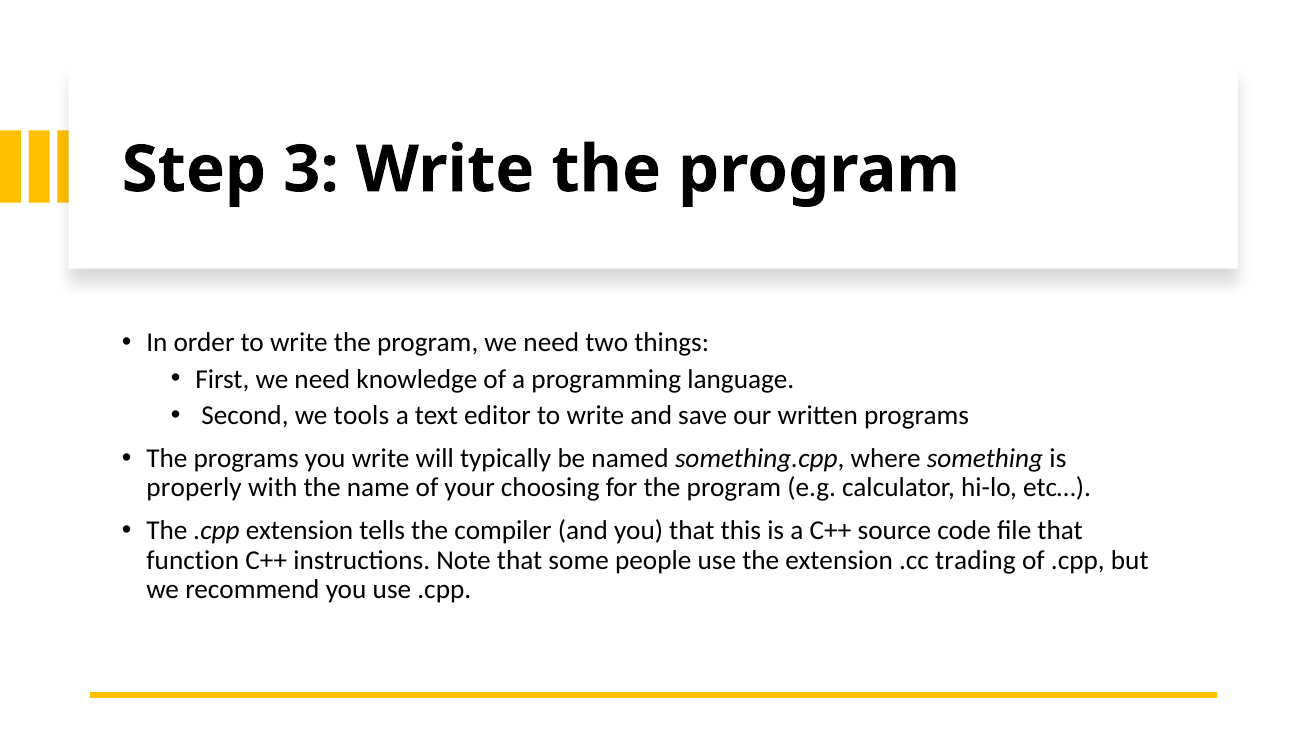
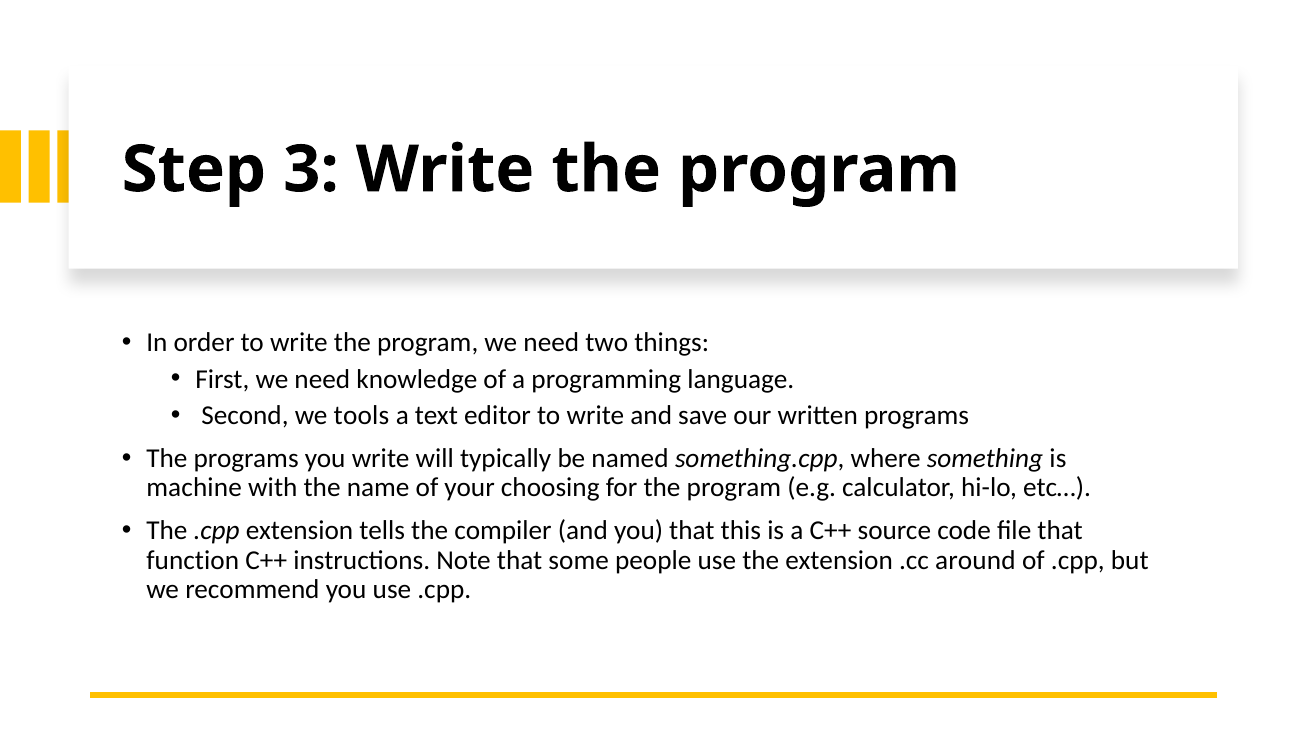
properly: properly -> machine
trading: trading -> around
